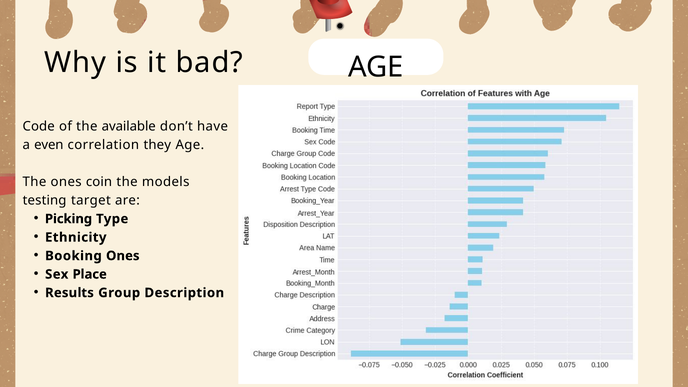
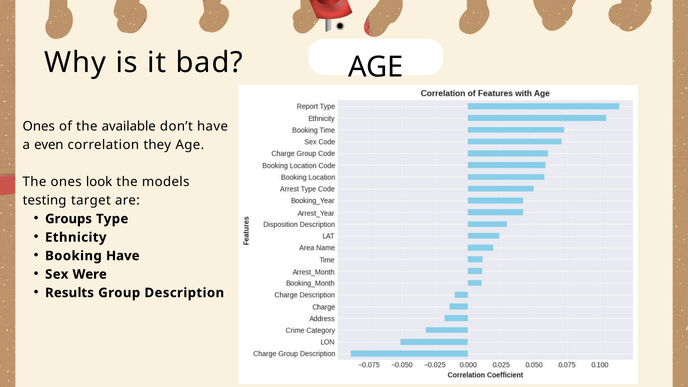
Code at (39, 126): Code -> Ones
coin: coin -> look
Picking: Picking -> Groups
Booking Ones: Ones -> Have
Place: Place -> Were
